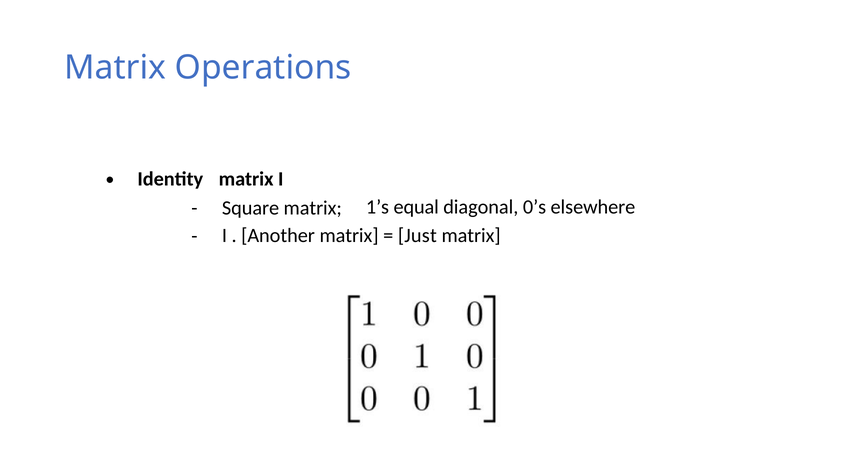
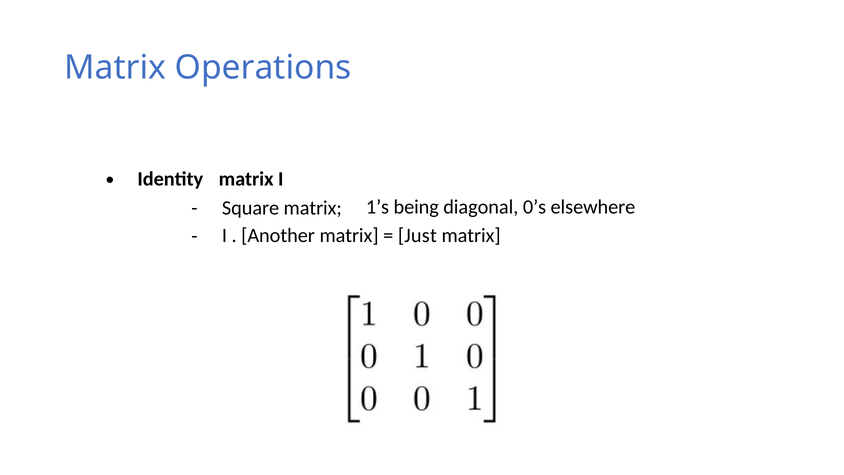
equal: equal -> being
